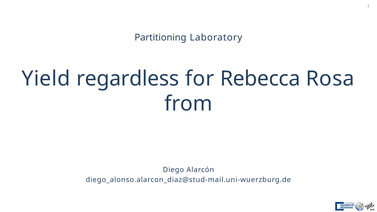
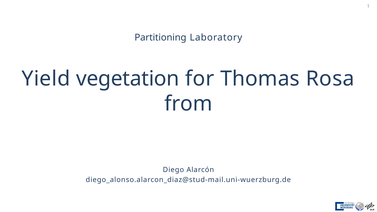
regardless: regardless -> vegetation
Rebecca: Rebecca -> Thomas
